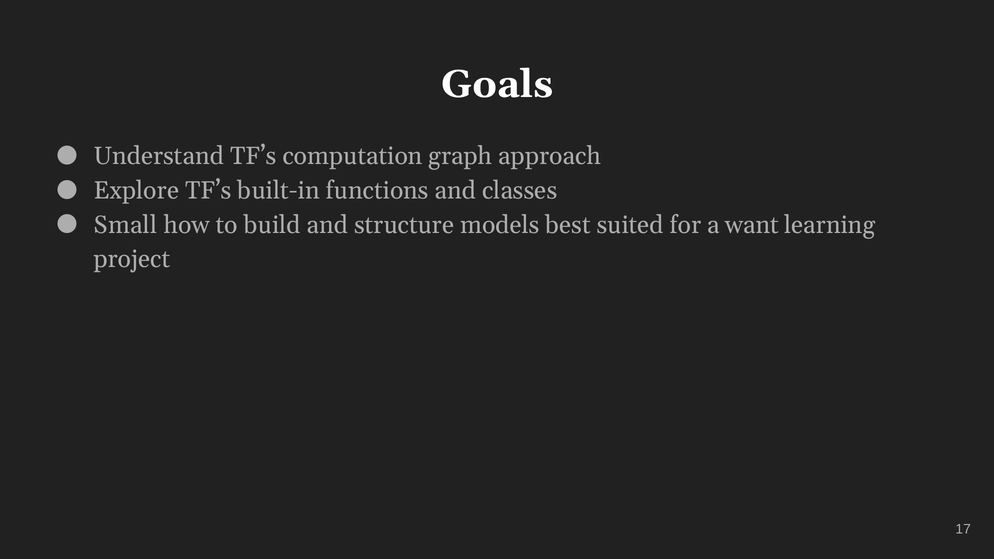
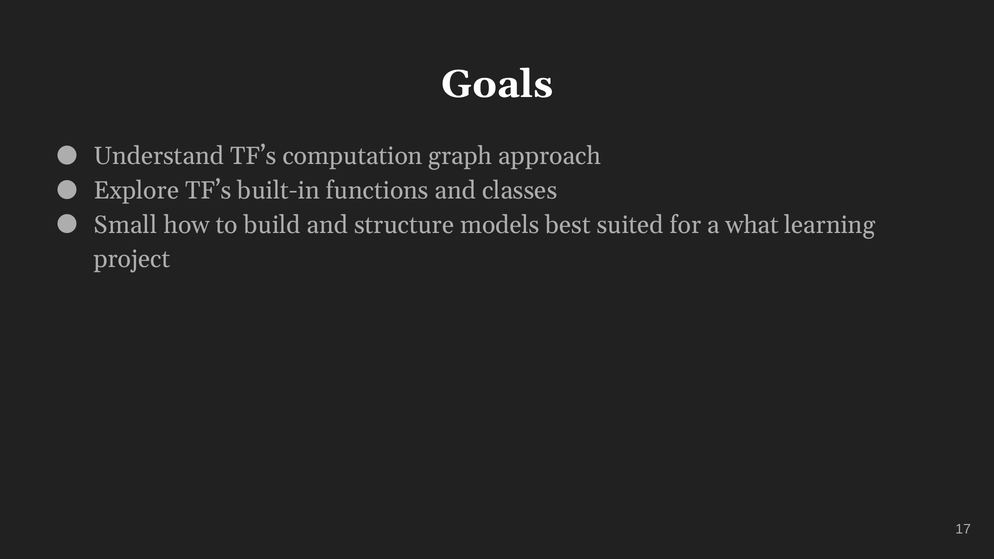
want: want -> what
